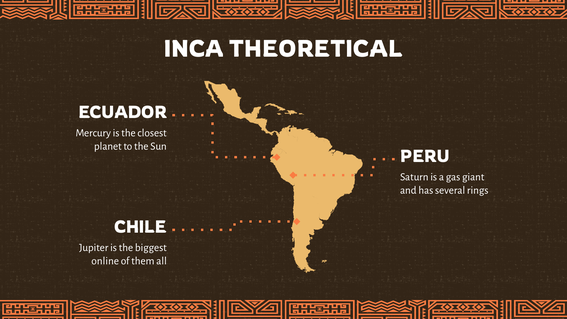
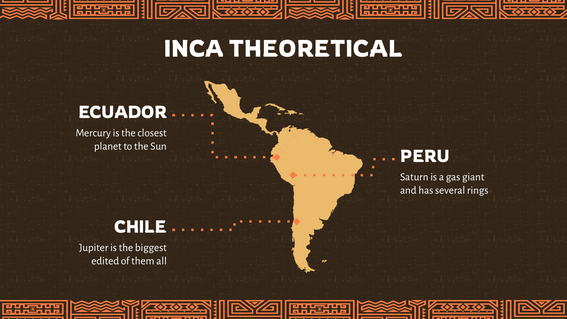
online: online -> edited
